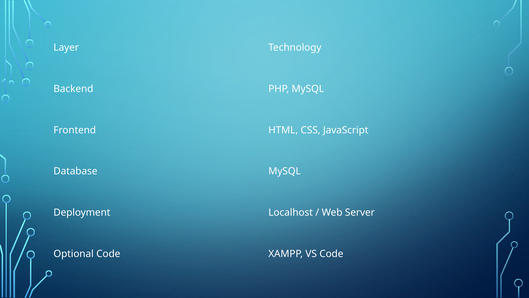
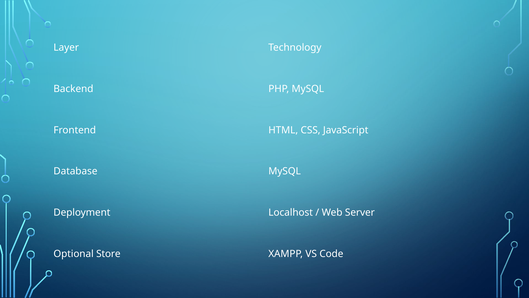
Optional Code: Code -> Store
